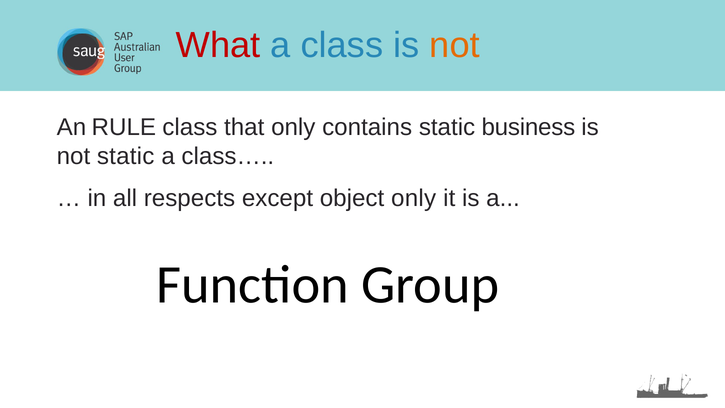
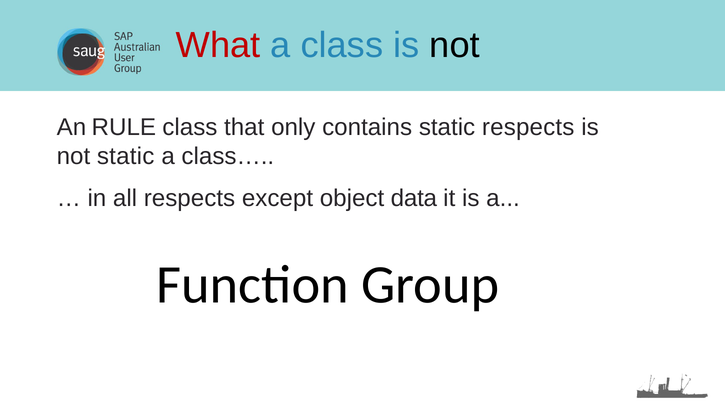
not at (455, 45) colour: orange -> black
static business: business -> respects
object only: only -> data
